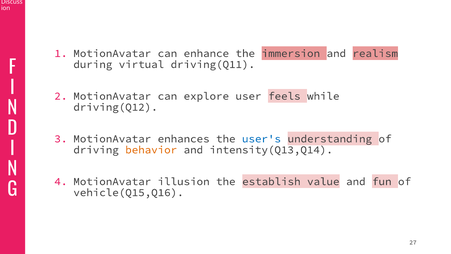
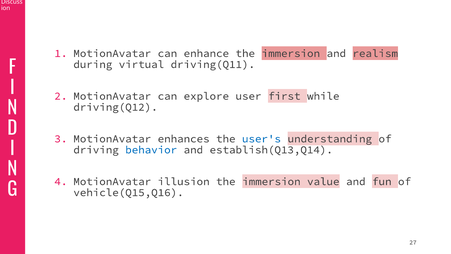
feels: feels -> first
behavior colour: orange -> blue
intensity(Q13,Q14: intensity(Q13,Q14 -> establish(Q13,Q14
establish at (271, 181): establish -> immersion
